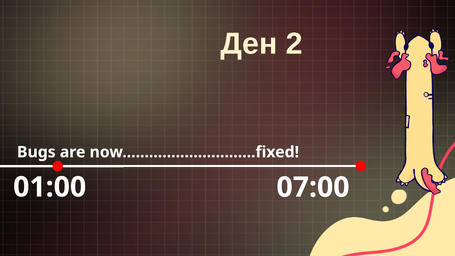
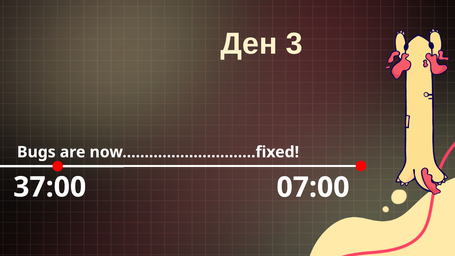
2: 2 -> 3
01:00: 01:00 -> 37:00
